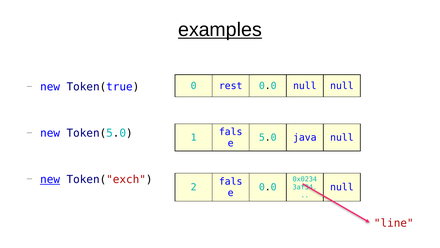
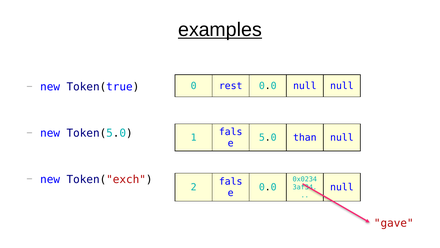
java: java -> than
new at (50, 179) underline: present -> none
line: line -> gave
